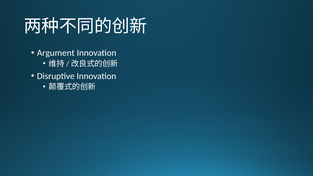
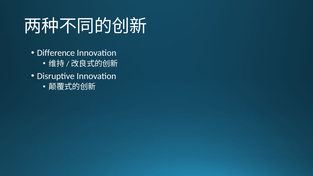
Argument: Argument -> Difference
